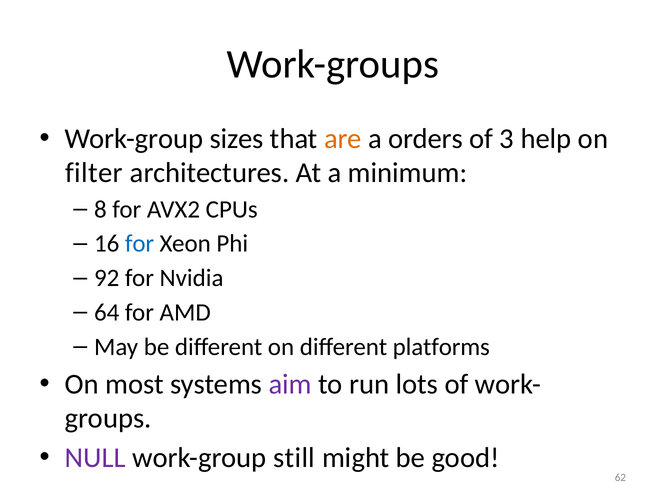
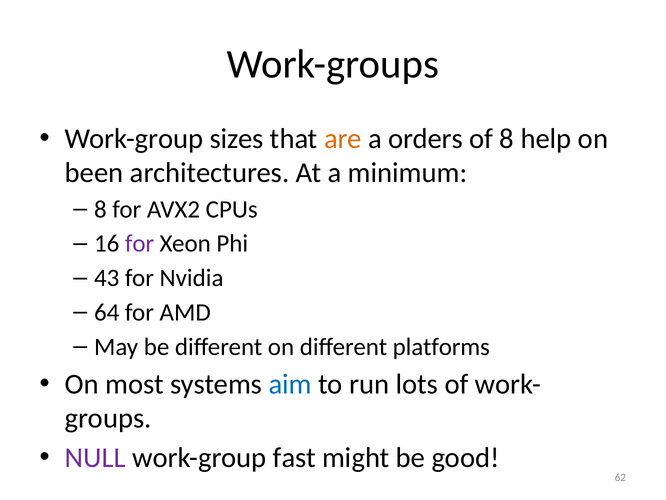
of 3: 3 -> 8
filter: filter -> been
for at (140, 243) colour: blue -> purple
92: 92 -> 43
aim colour: purple -> blue
still: still -> fast
